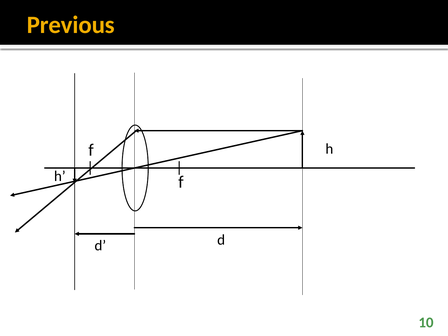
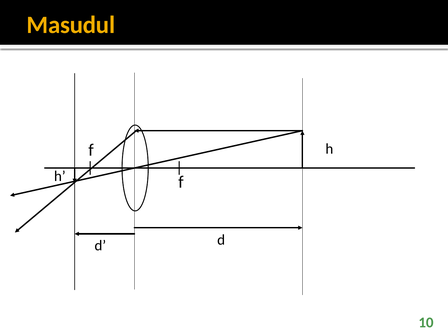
Previous: Previous -> Masudul
